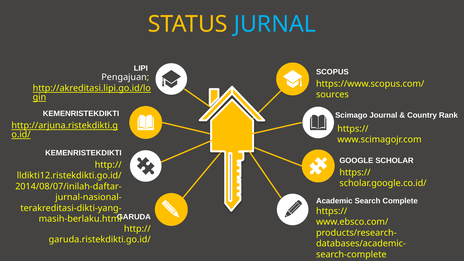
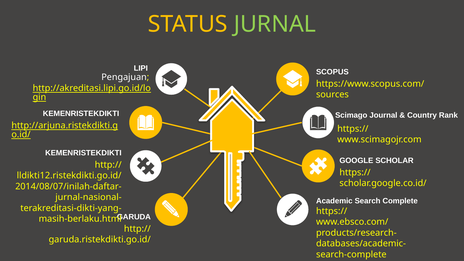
JURNAL colour: light blue -> light green
